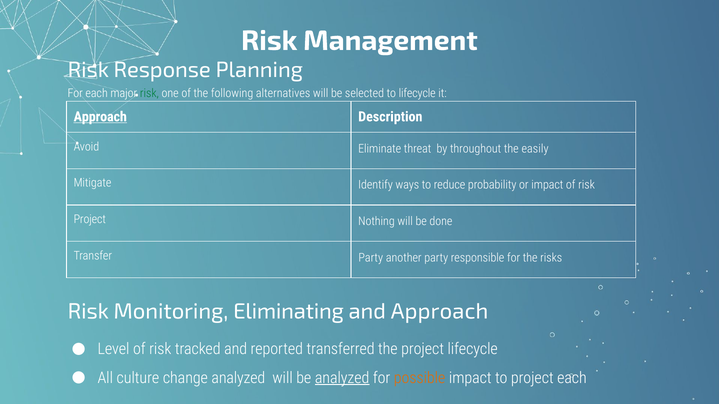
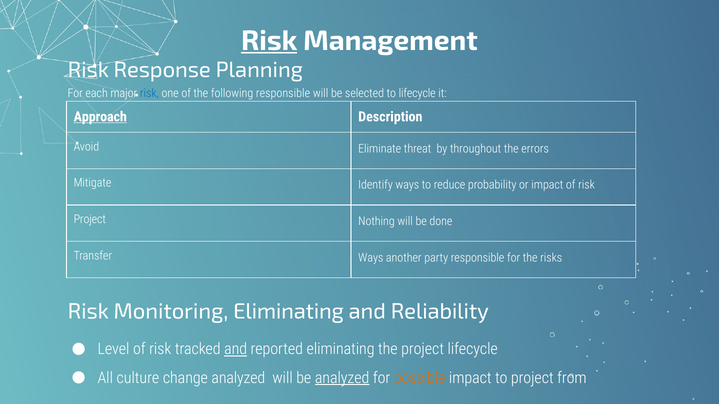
Risk at (269, 41) underline: none -> present
risk at (149, 93) colour: green -> blue
following alternatives: alternatives -> responsible
easily: easily -> errors
Transfer Party: Party -> Ways
and Approach: Approach -> Reliability
and at (236, 349) underline: none -> present
reported transferred: transferred -> eliminating
project each: each -> from
